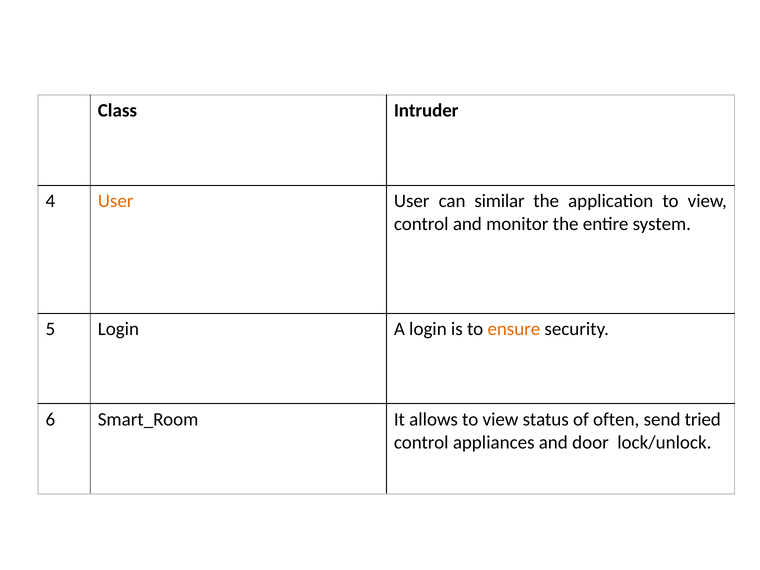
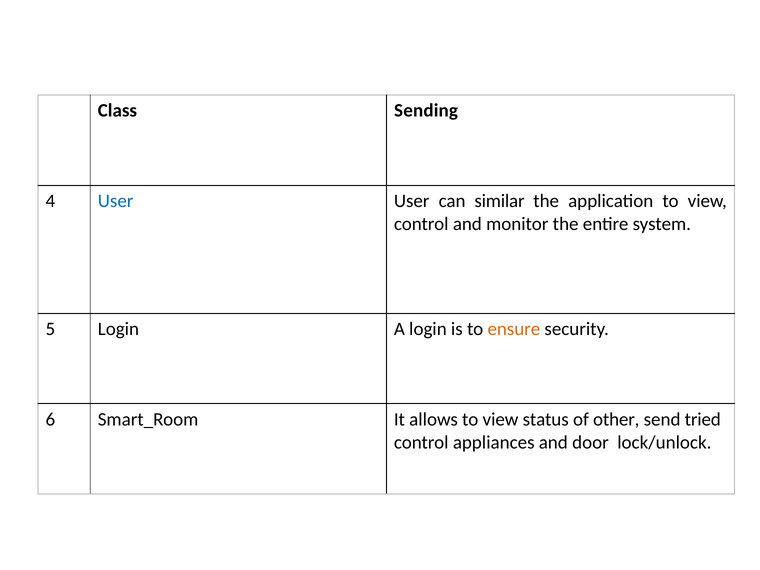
Intruder: Intruder -> Sending
User at (116, 201) colour: orange -> blue
often: often -> other
